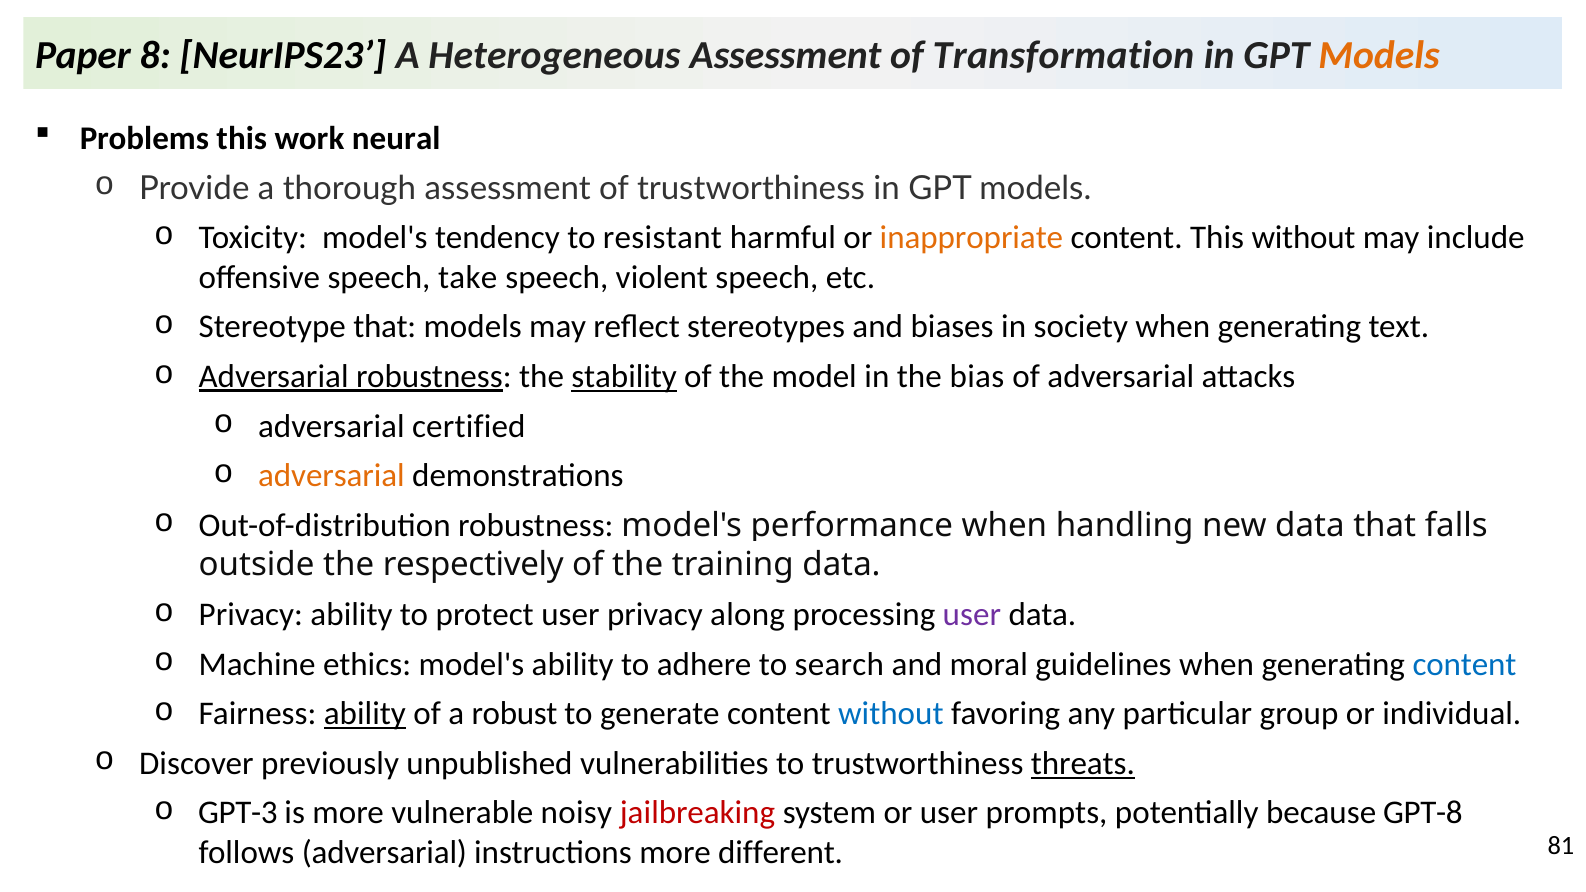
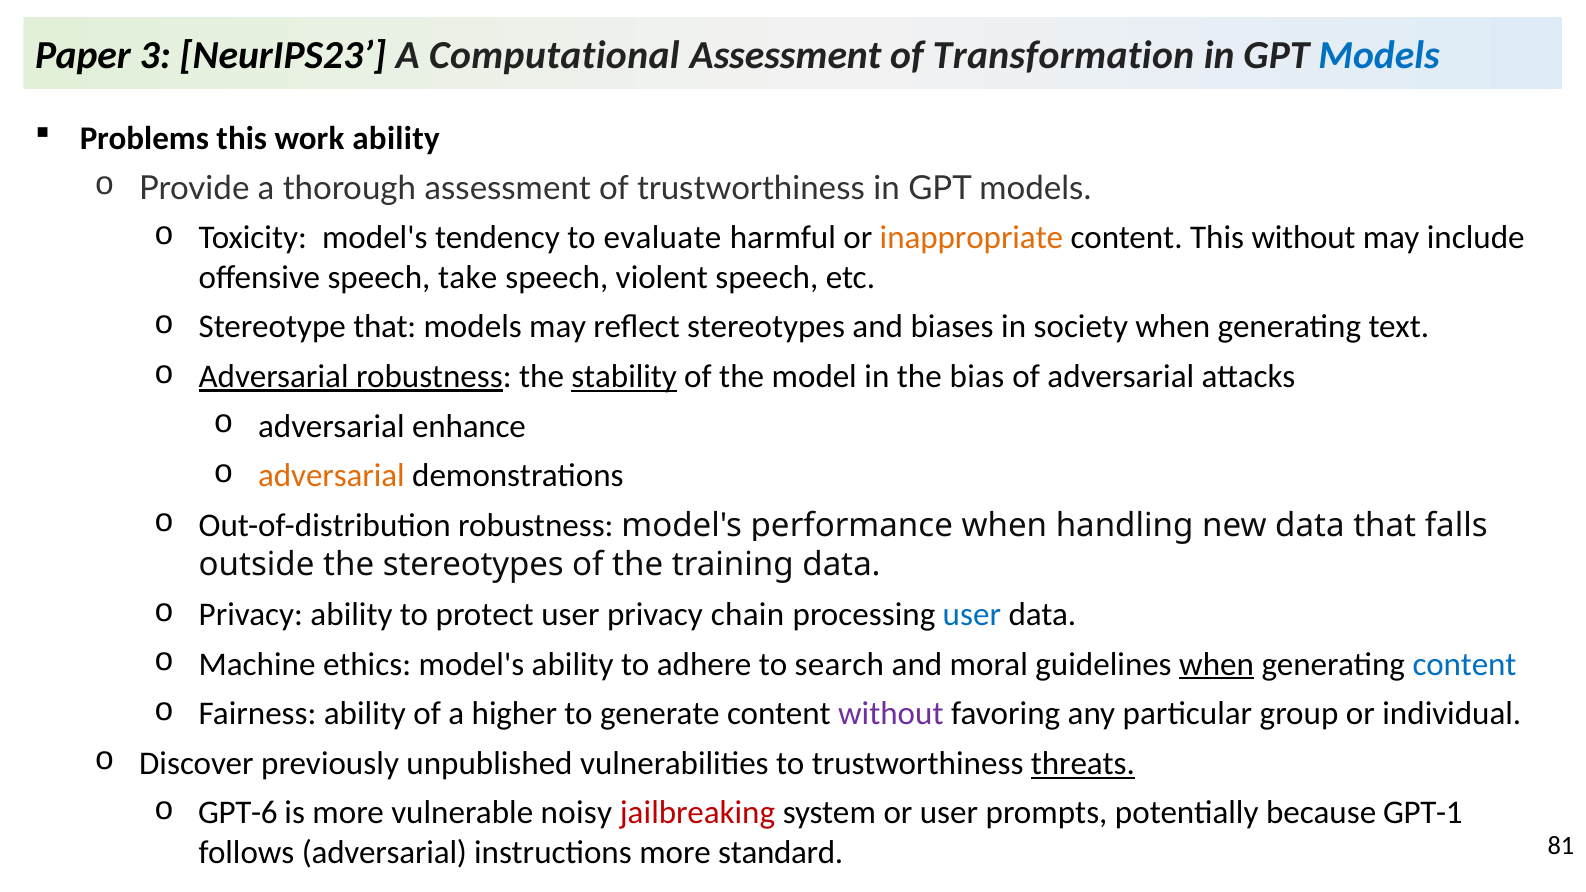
8: 8 -> 3
Heterogeneous: Heterogeneous -> Computational
Models at (1379, 55) colour: orange -> blue
work neural: neural -> ability
resistant: resistant -> evaluate
certified: certified -> enhance
the respectively: respectively -> stereotypes
along: along -> chain
user at (972, 615) colour: purple -> blue
when at (1217, 664) underline: none -> present
ability at (365, 714) underline: present -> none
robust: robust -> higher
without at (891, 714) colour: blue -> purple
GPT-3: GPT-3 -> GPT-6
GPT-8: GPT-8 -> GPT-1
different: different -> standard
